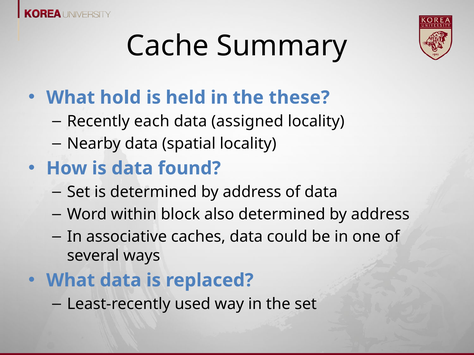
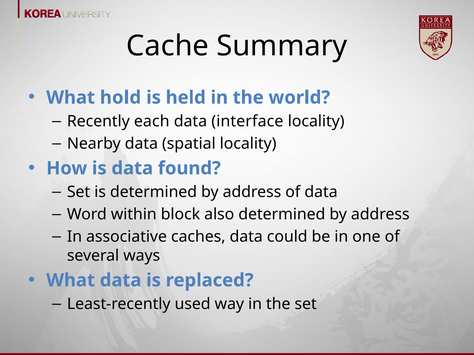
these: these -> world
assigned: assigned -> interface
